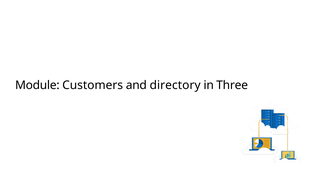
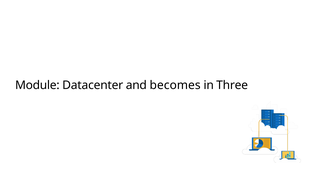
Customers: Customers -> Datacenter
directory: directory -> becomes
